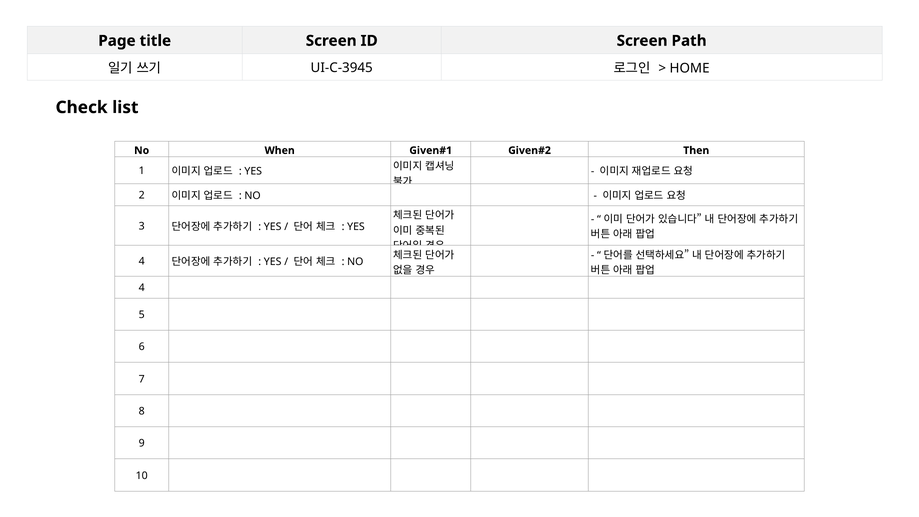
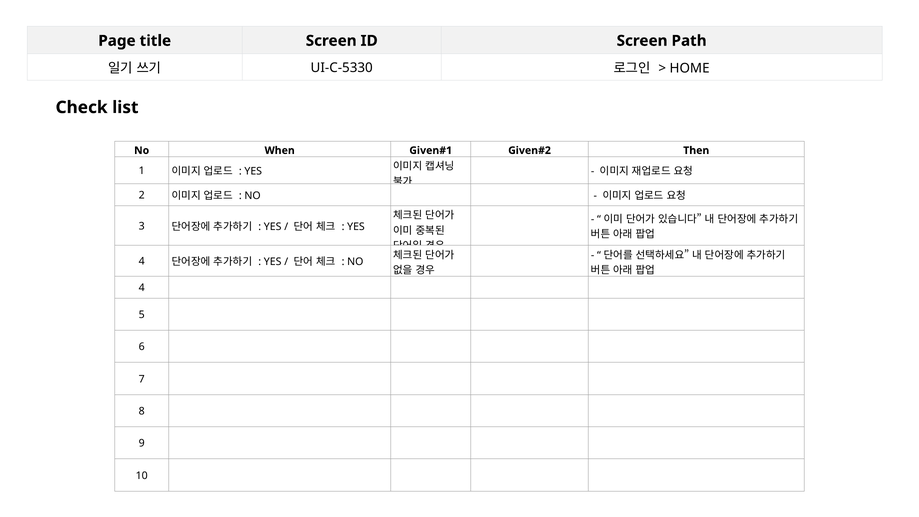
UI-C-3945: UI-C-3945 -> UI-C-5330
